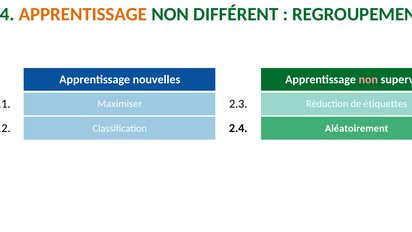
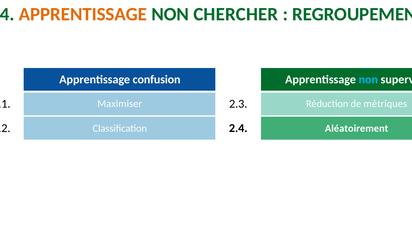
DIFFÉRENT: DIFFÉRENT -> CHERCHER
nouvelles: nouvelles -> confusion
non at (368, 79) colour: pink -> light blue
étiquettes: étiquettes -> métriques
